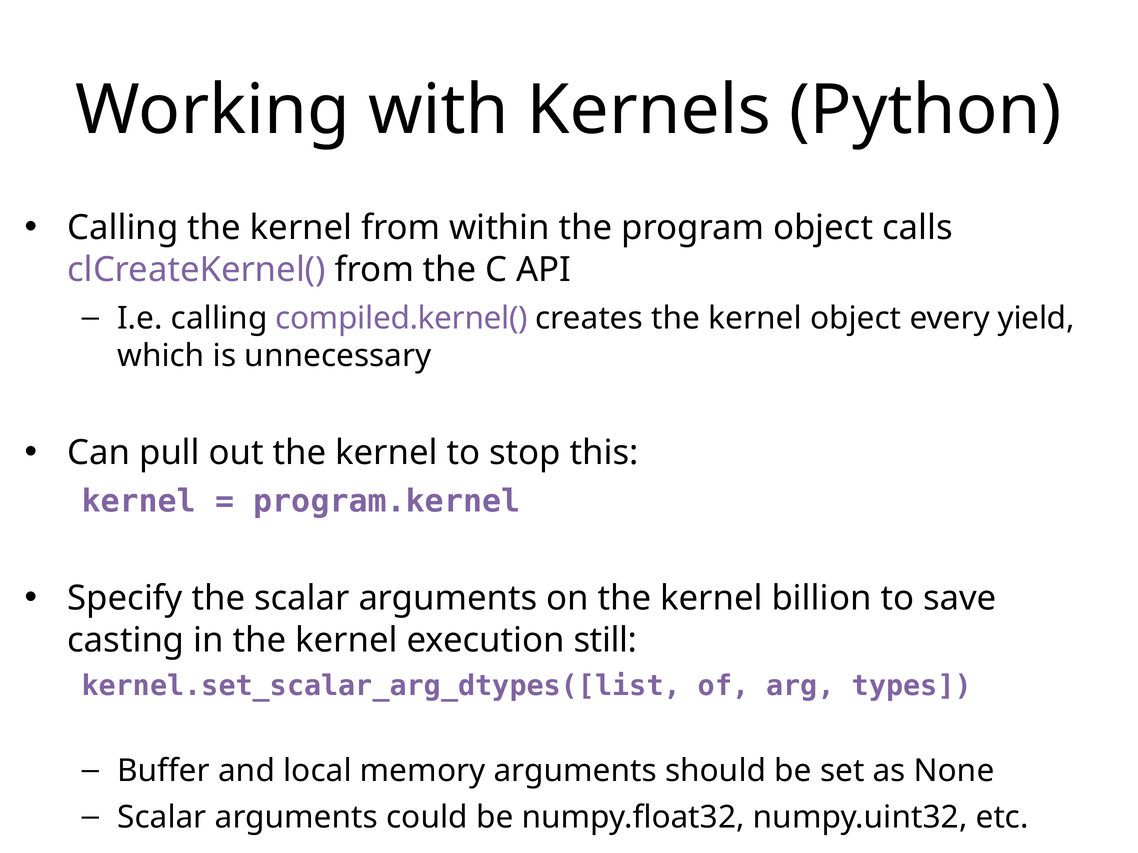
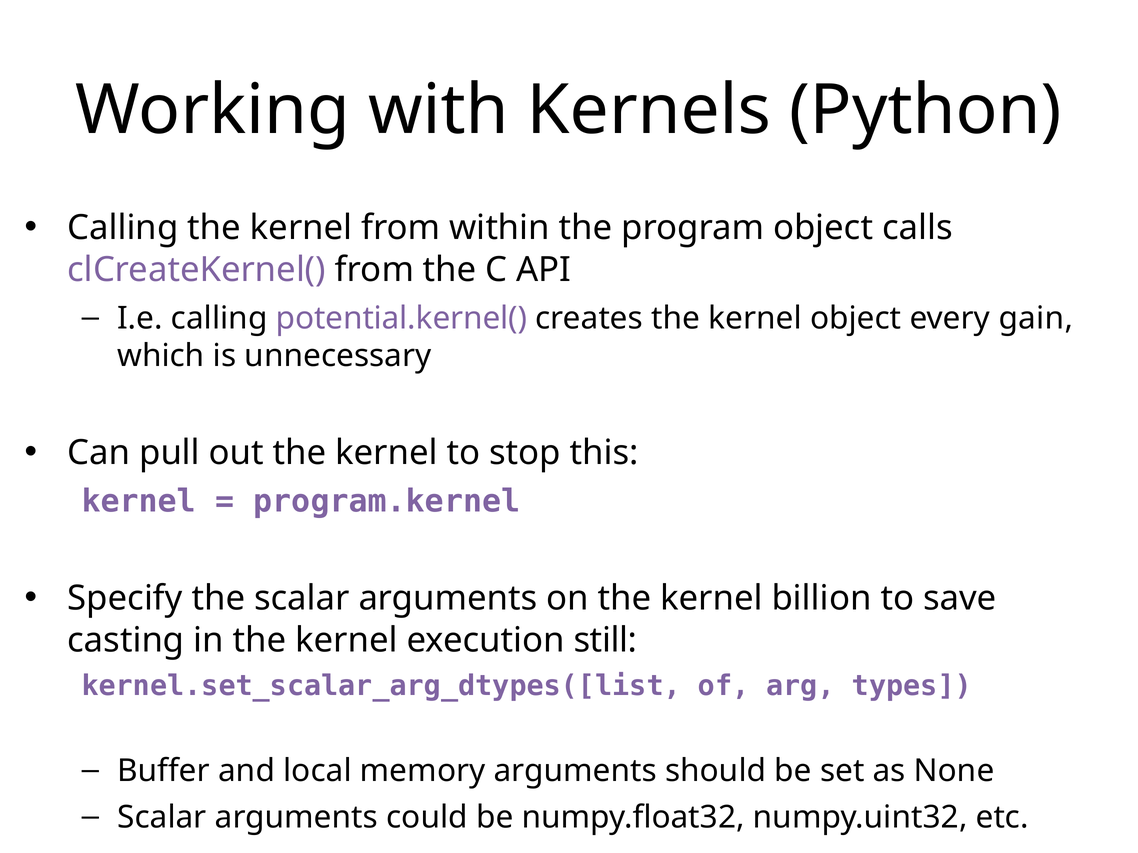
compiled.kernel(: compiled.kernel( -> potential.kernel(
yield: yield -> gain
